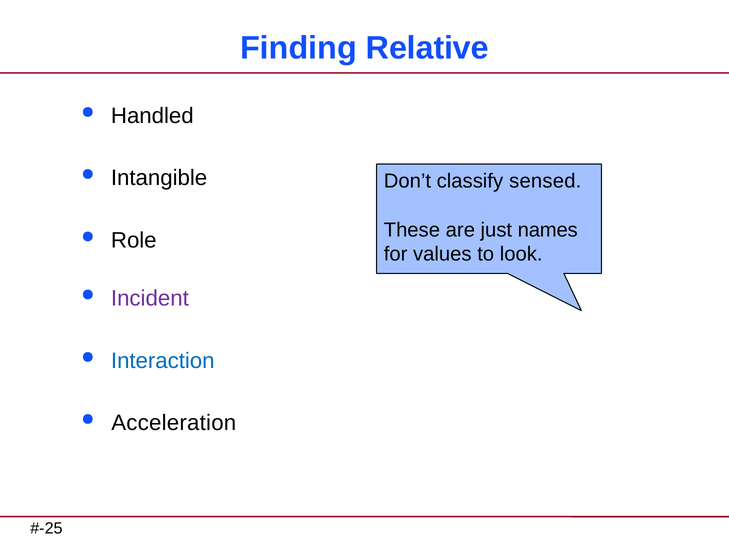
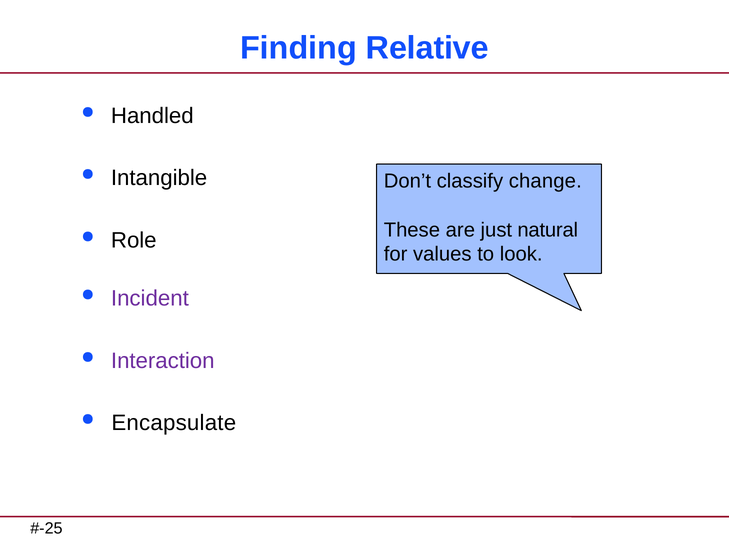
sensed: sensed -> change
names: names -> natural
Interaction colour: blue -> purple
Acceleration: Acceleration -> Encapsulate
